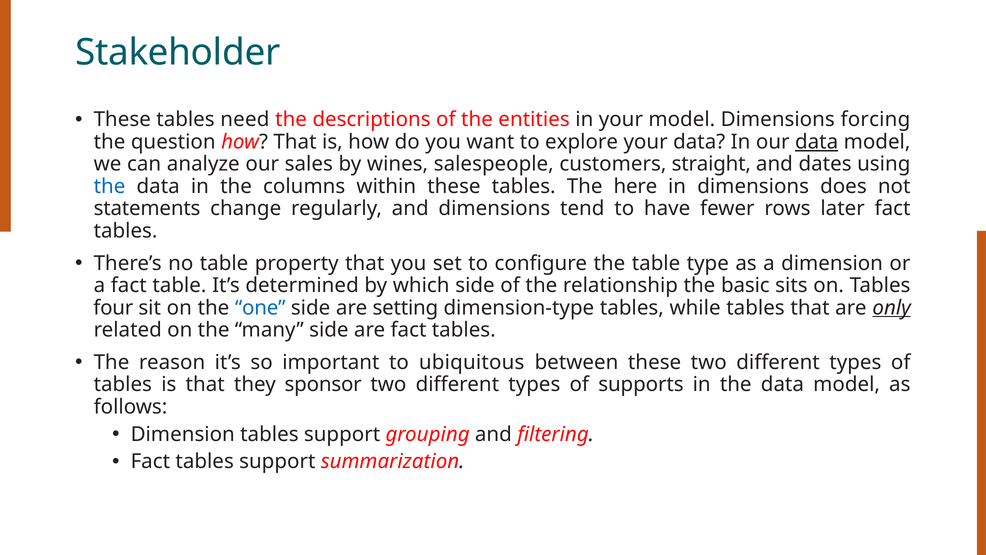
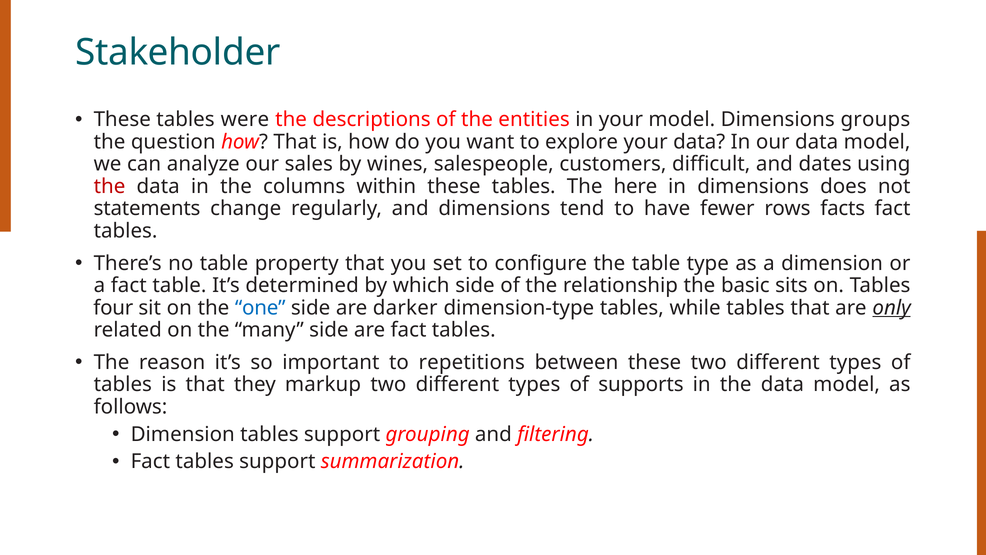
need: need -> were
forcing: forcing -> groups
data at (817, 142) underline: present -> none
straight: straight -> difficult
the at (110, 186) colour: blue -> red
later: later -> facts
setting: setting -> darker
ubiquitous: ubiquitous -> repetitions
sponsor: sponsor -> markup
